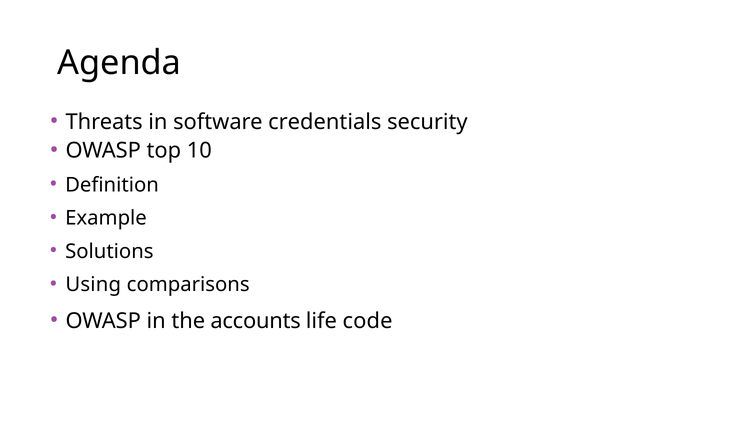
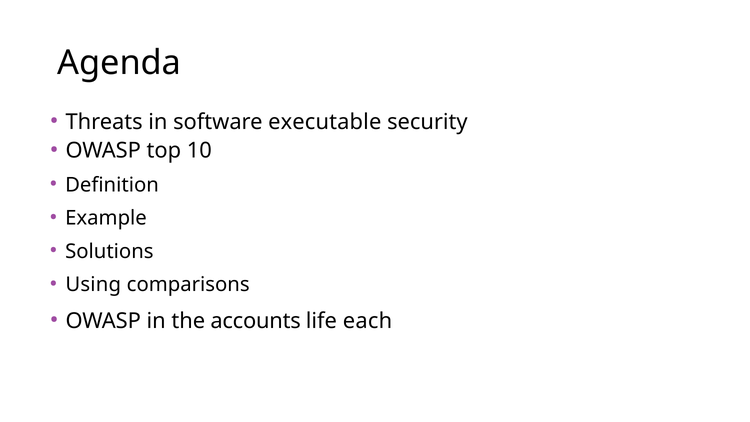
credentials: credentials -> executable
code: code -> each
